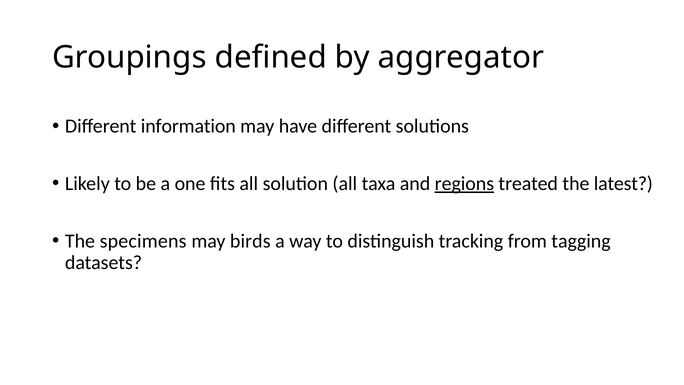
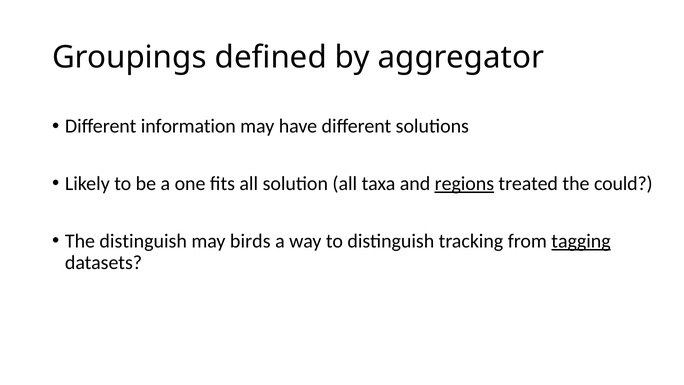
latest: latest -> could
The specimens: specimens -> distinguish
tagging underline: none -> present
